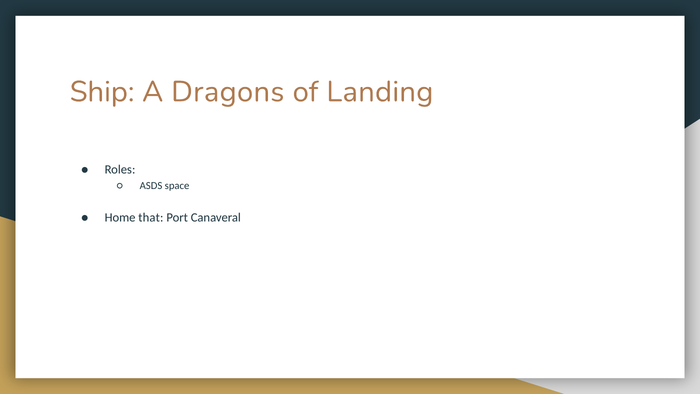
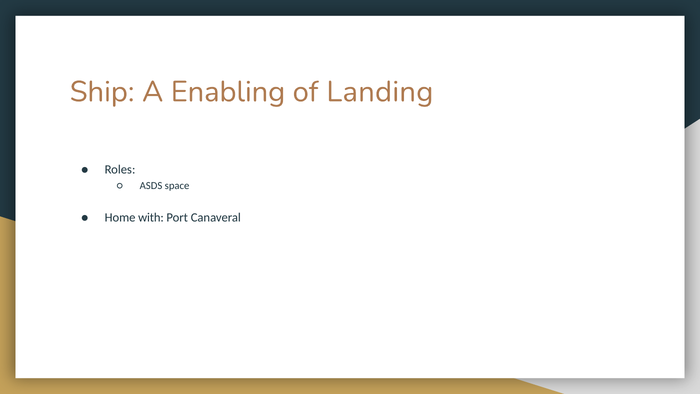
Dragons: Dragons -> Enabling
that: that -> with
